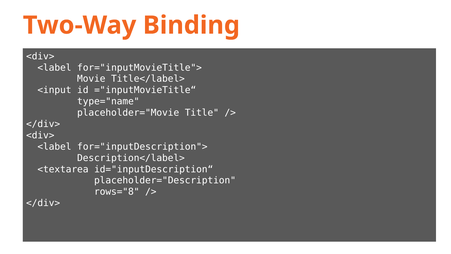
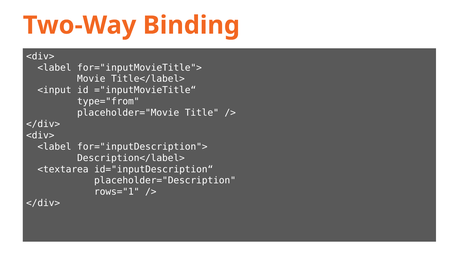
type="name: type="name -> type="from
rows="8: rows="8 -> rows="1
